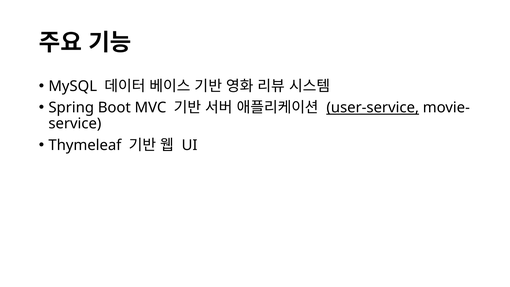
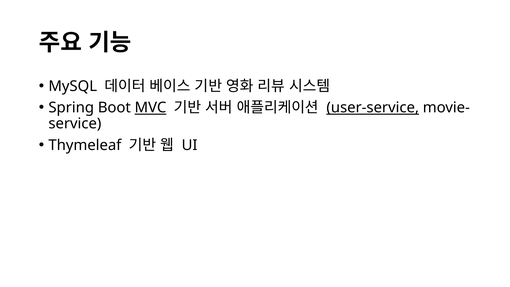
MVC underline: none -> present
